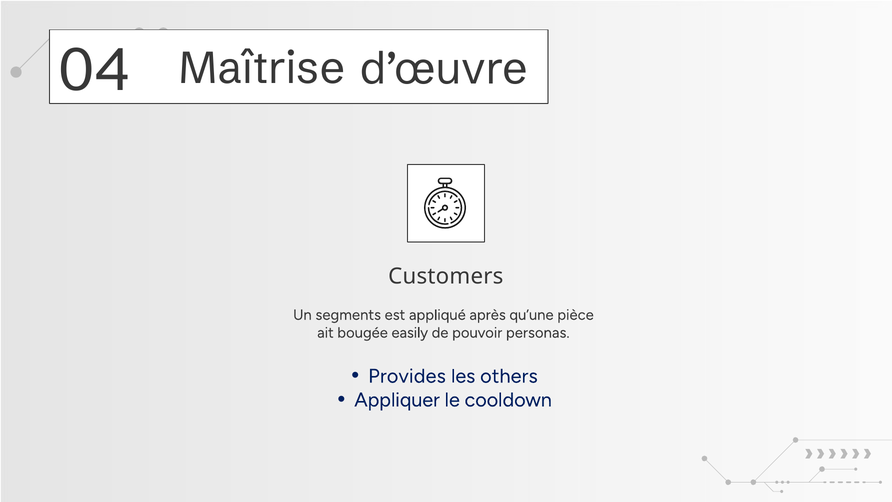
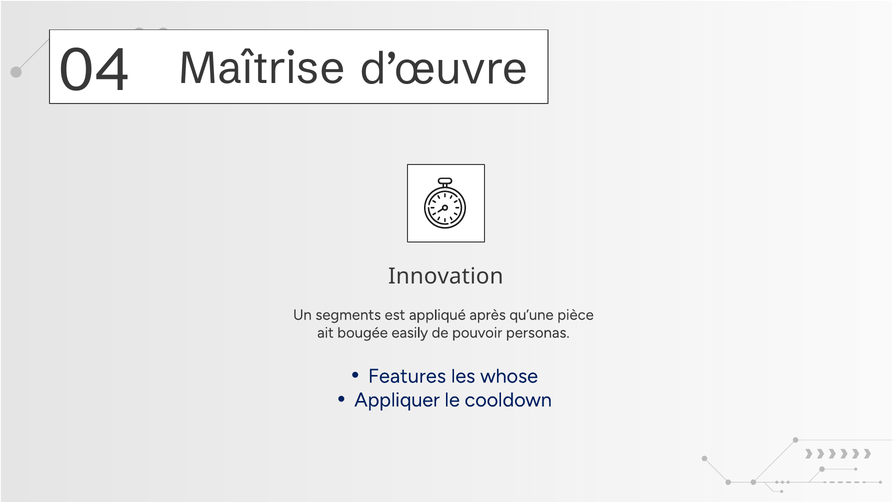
Customers: Customers -> Innovation
Provides: Provides -> Features
others: others -> whose
